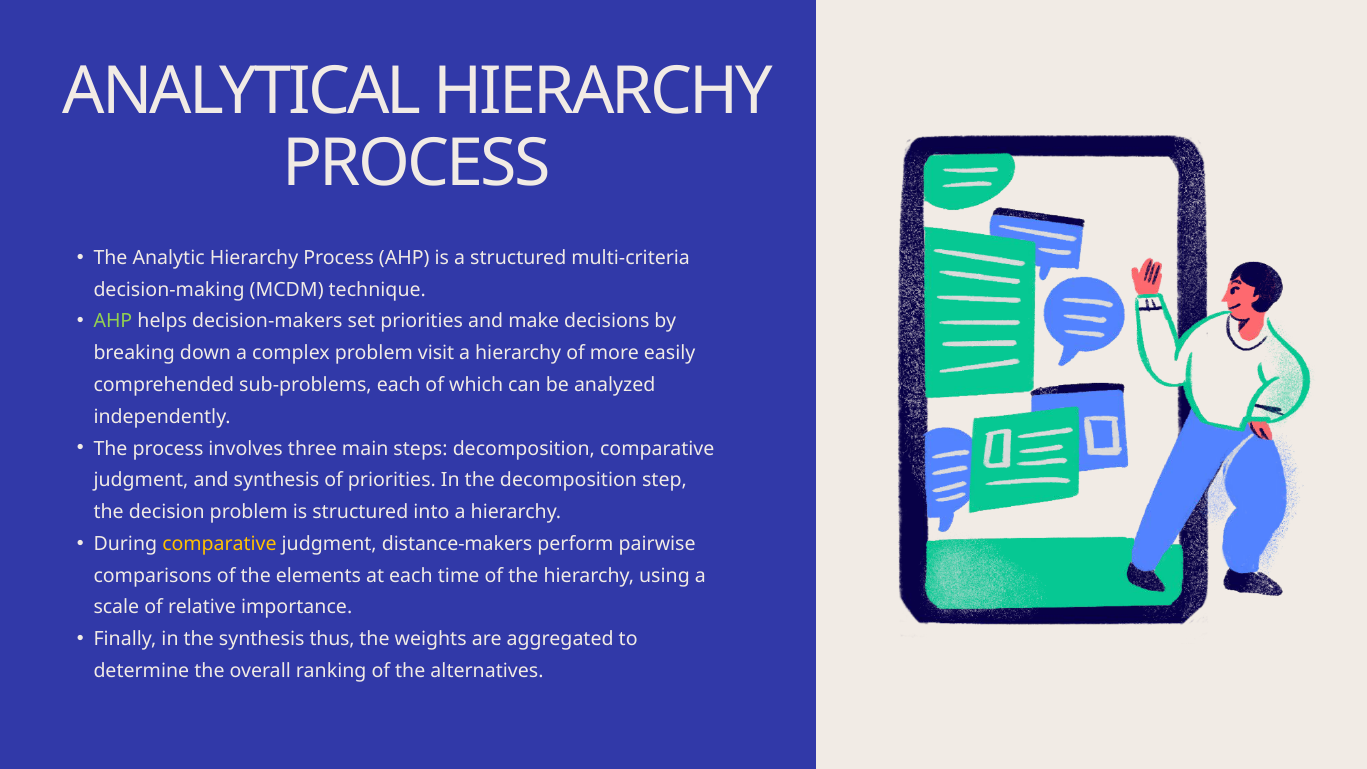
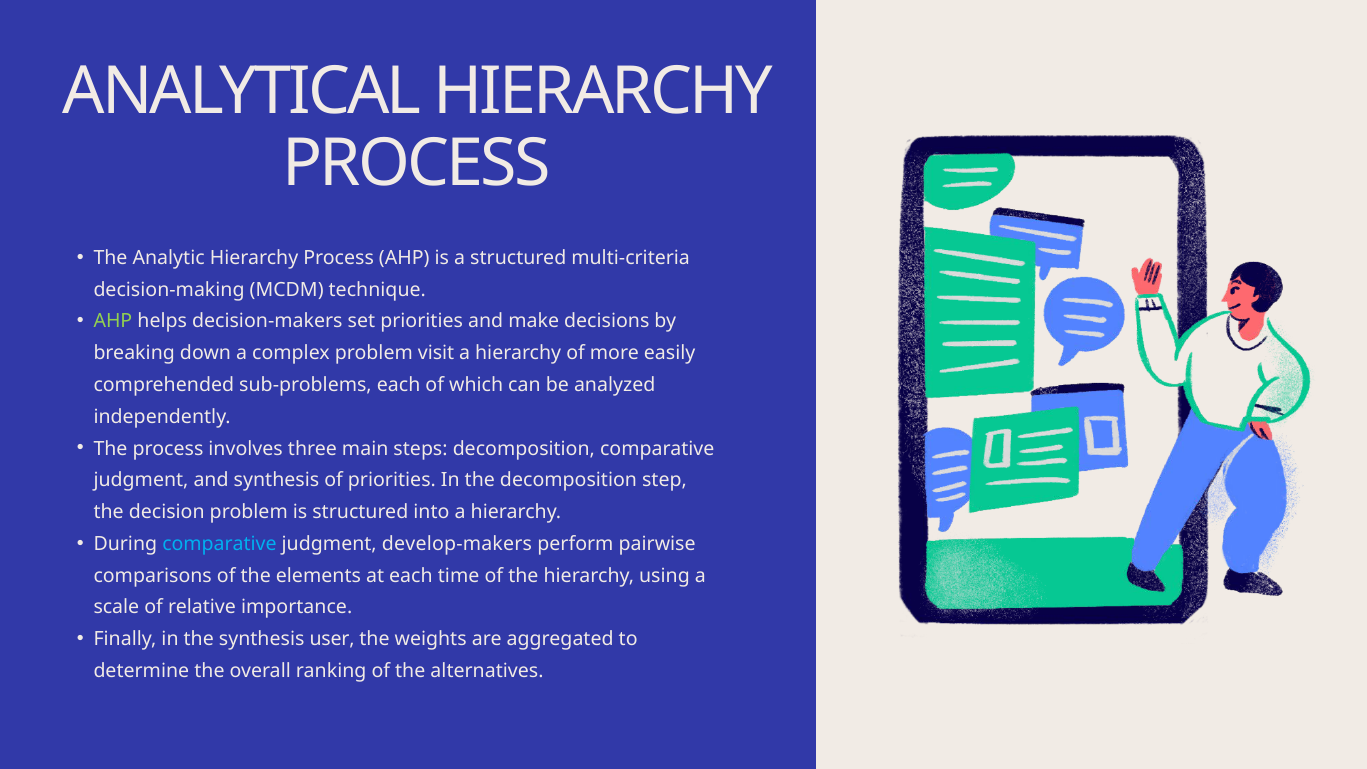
comparative at (219, 544) colour: yellow -> light blue
distance-makers: distance-makers -> develop-makers
thus: thus -> user
